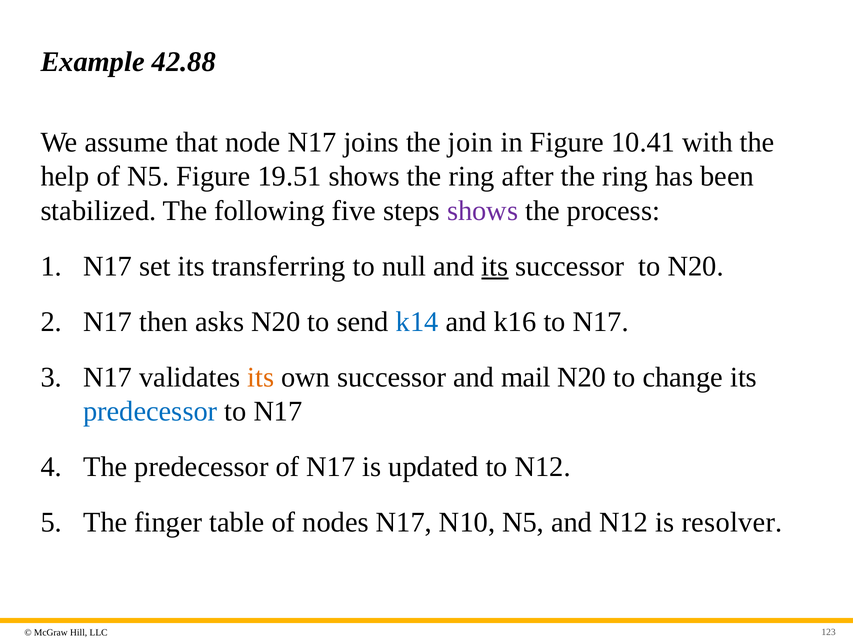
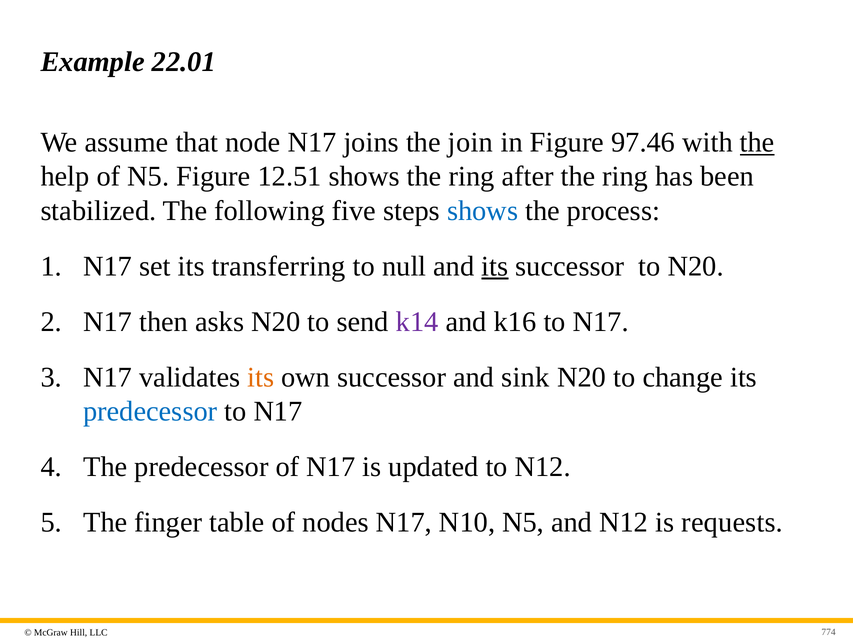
42.88: 42.88 -> 22.01
10.41: 10.41 -> 97.46
the at (757, 142) underline: none -> present
19.51: 19.51 -> 12.51
shows at (483, 211) colour: purple -> blue
k14 colour: blue -> purple
mail: mail -> sink
resolver: resolver -> requests
123: 123 -> 774
